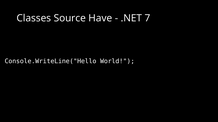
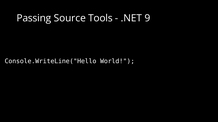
Classes: Classes -> Passing
Have: Have -> Tools
7: 7 -> 9
